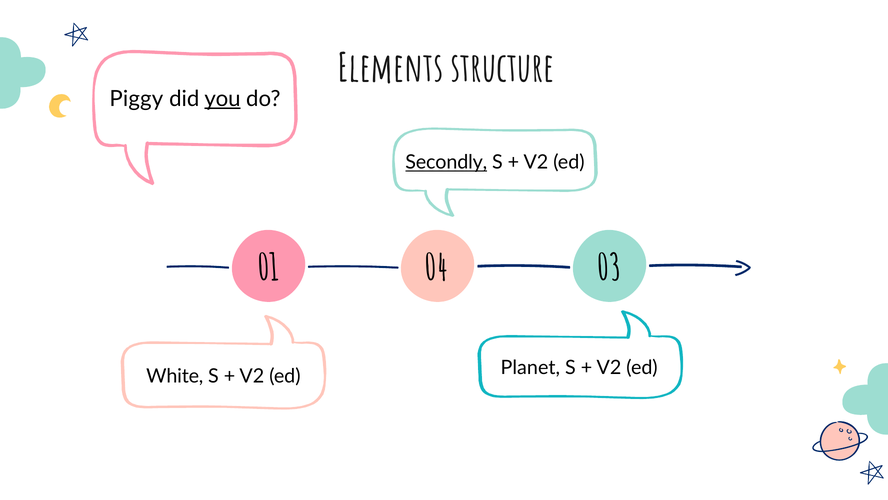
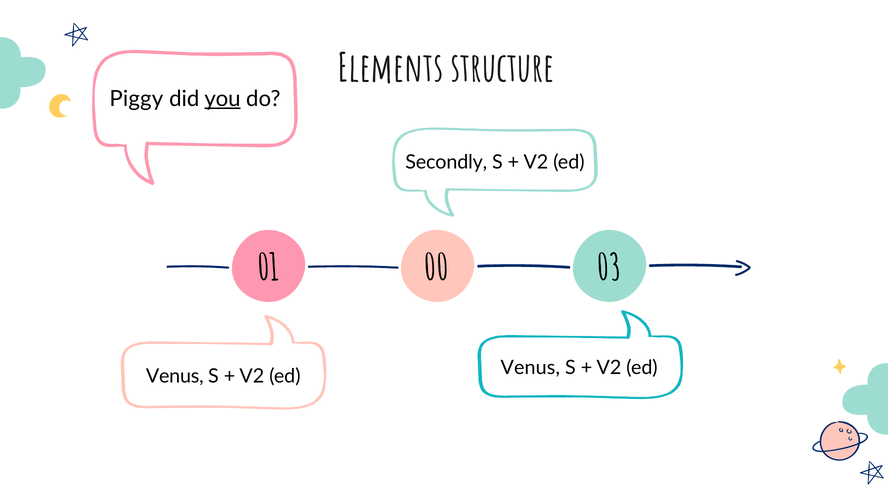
Secondly underline: present -> none
04: 04 -> 00
Planet at (530, 367): Planet -> Venus
White at (175, 376): White -> Venus
